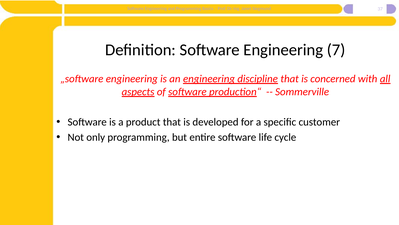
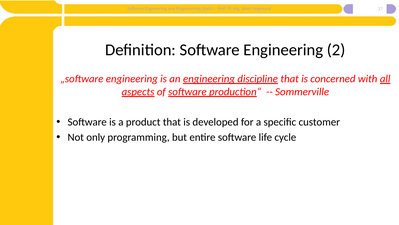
7: 7 -> 2
